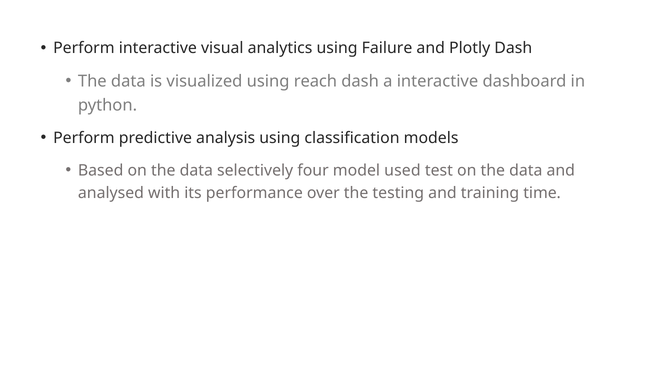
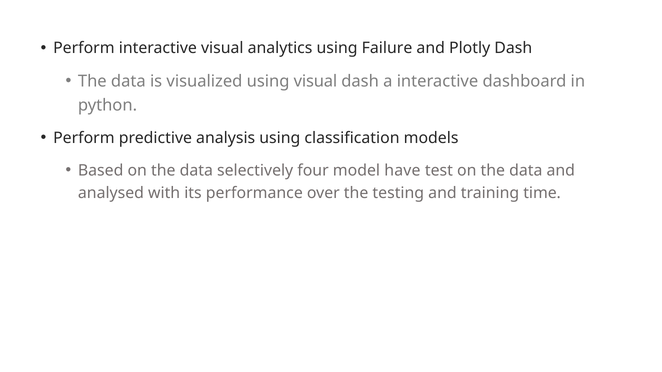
using reach: reach -> visual
used: used -> have
